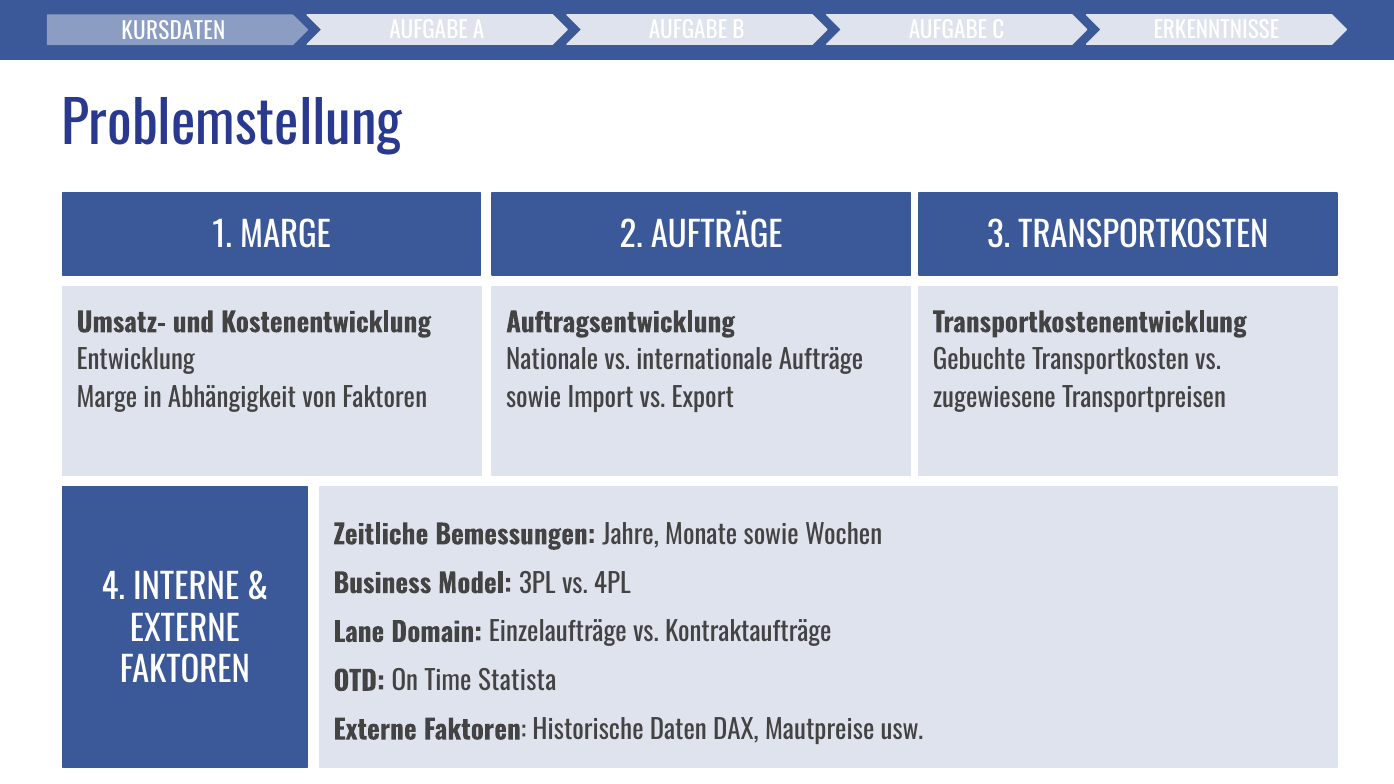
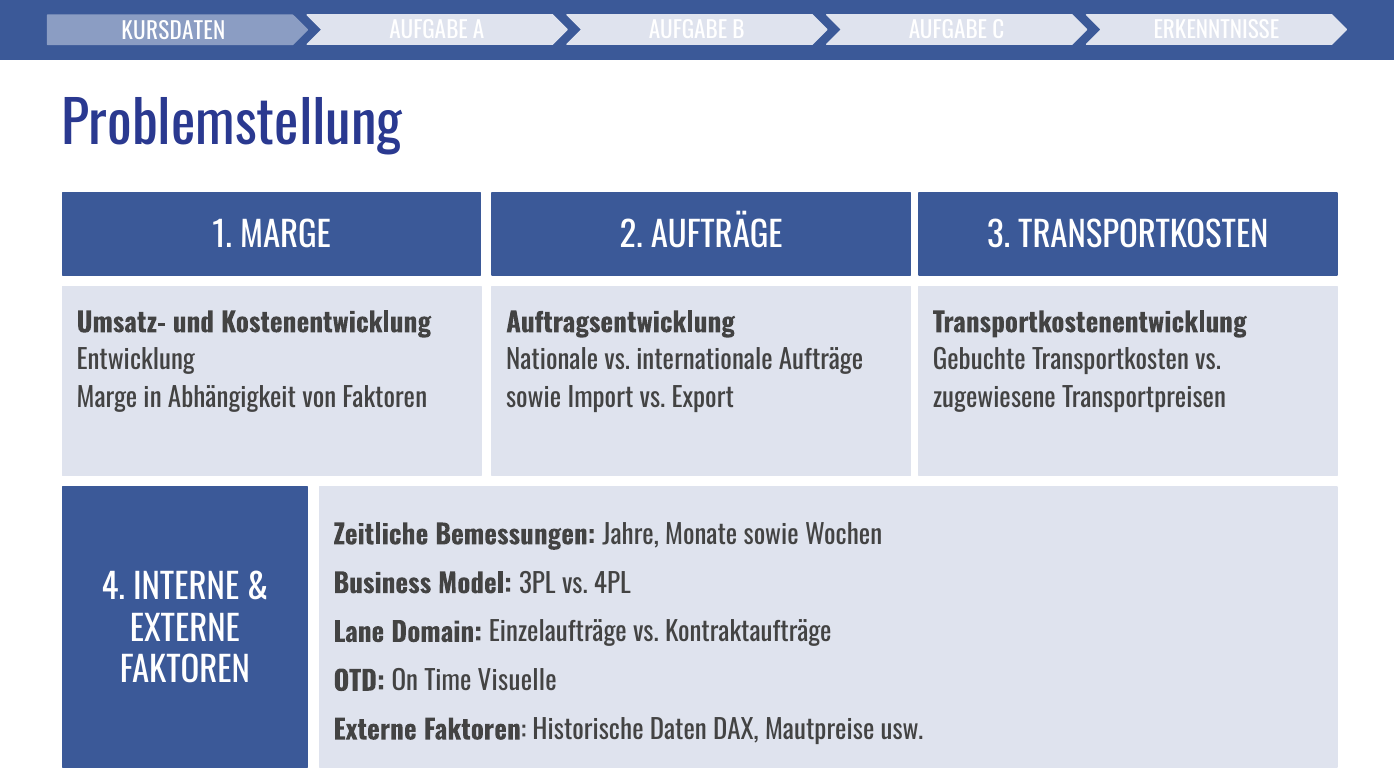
Statista: Statista -> Visuelle
